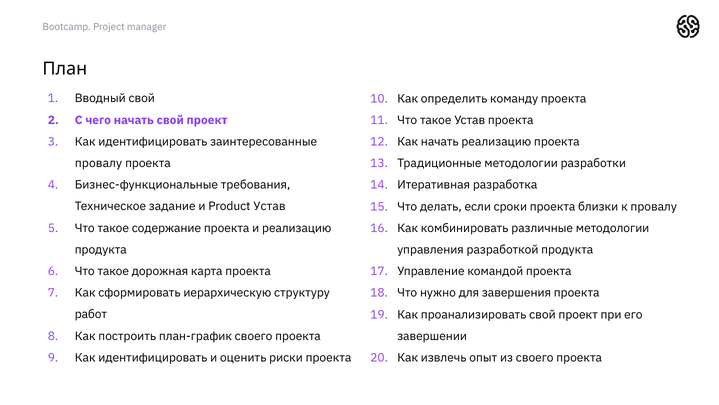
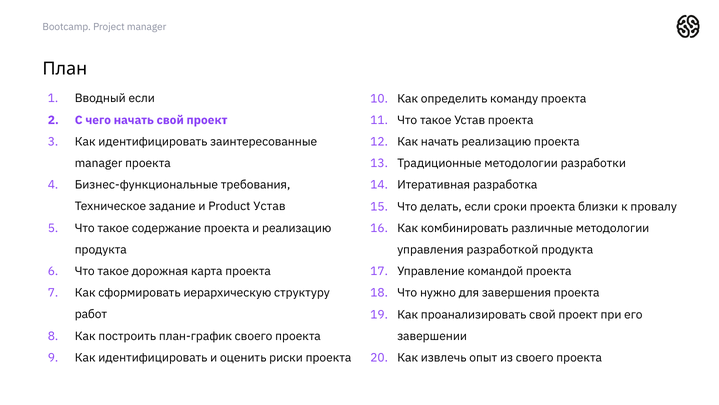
Вводный свой: свой -> если
провалу at (98, 163): провалу -> manager
